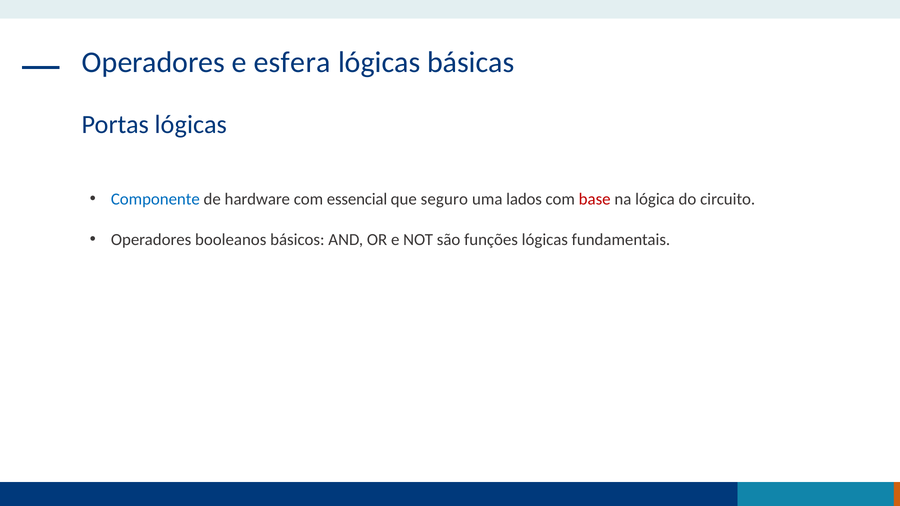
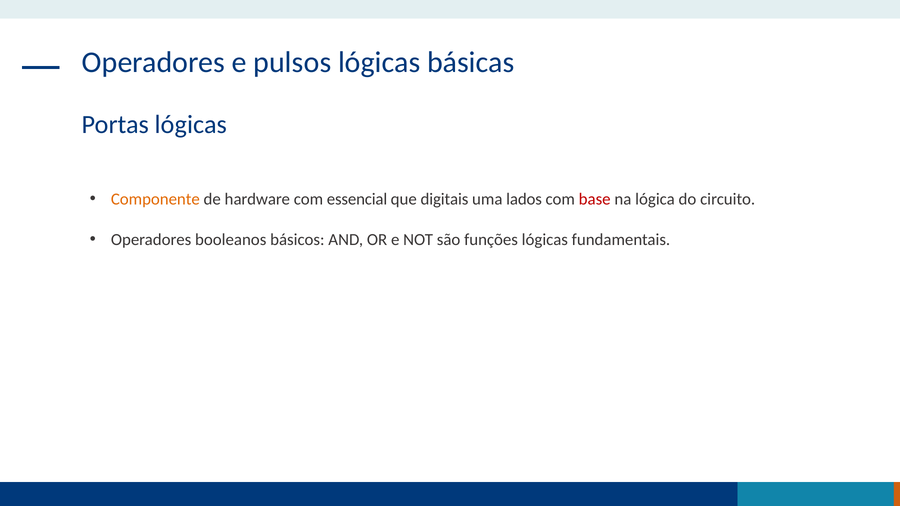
esfera: esfera -> pulsos
Componente colour: blue -> orange
seguro: seguro -> digitais
